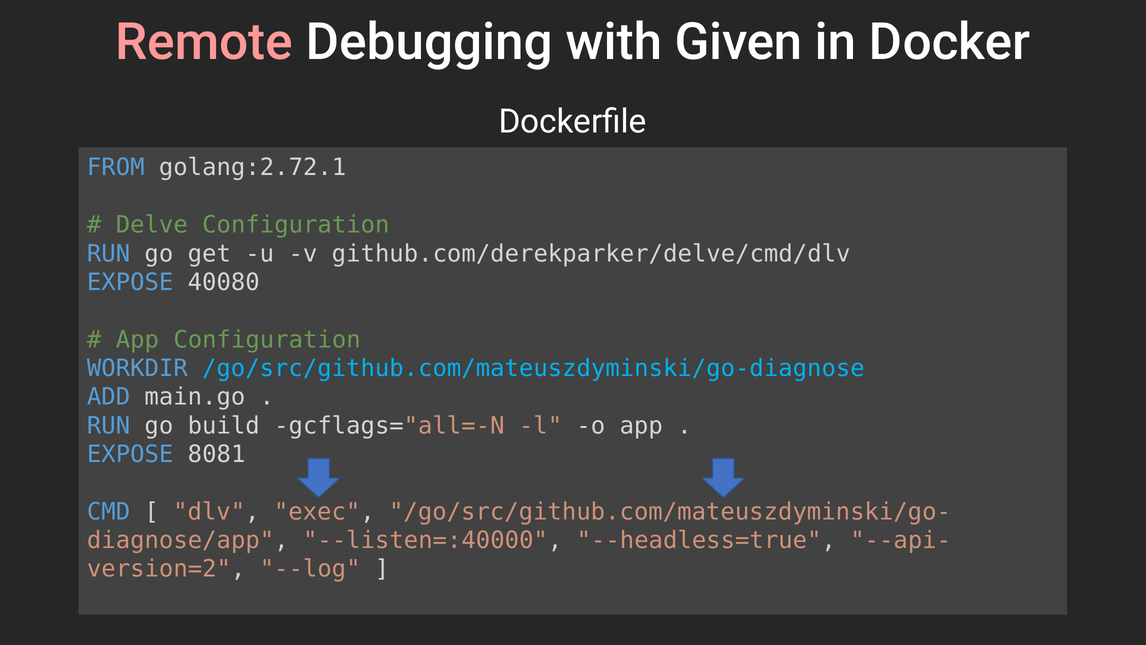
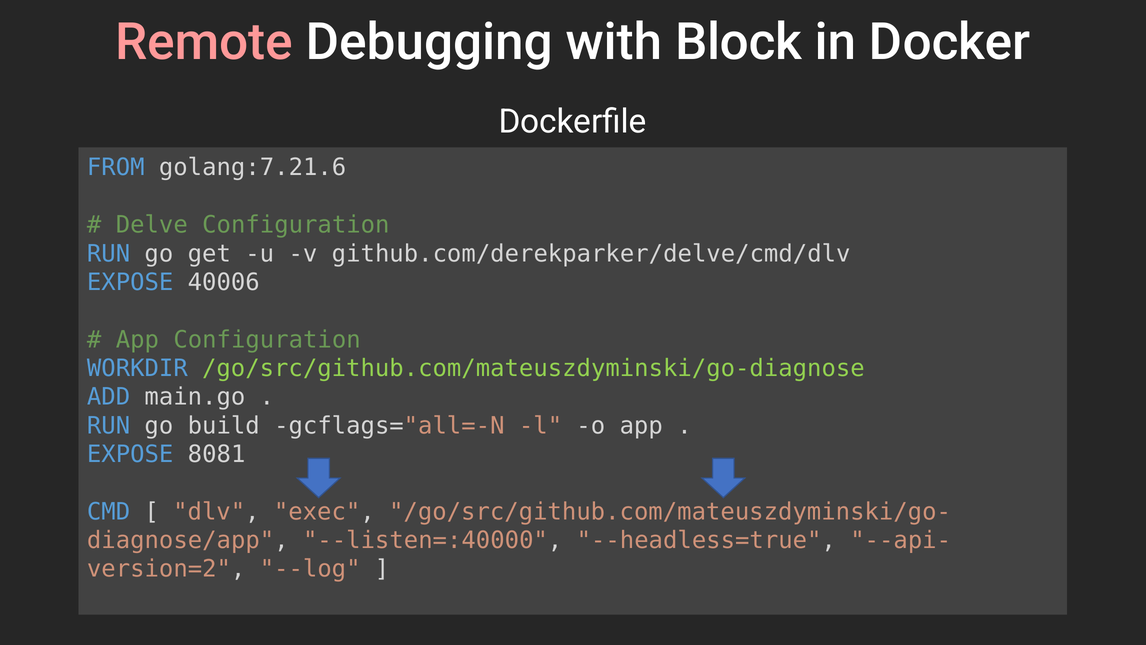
Given: Given -> Block
golang:2.72.1: golang:2.72.1 -> golang:7.21.6
40080: 40080 -> 40006
/go/src/github.com/mateuszdyminski/go-diagnose colour: light blue -> light green
